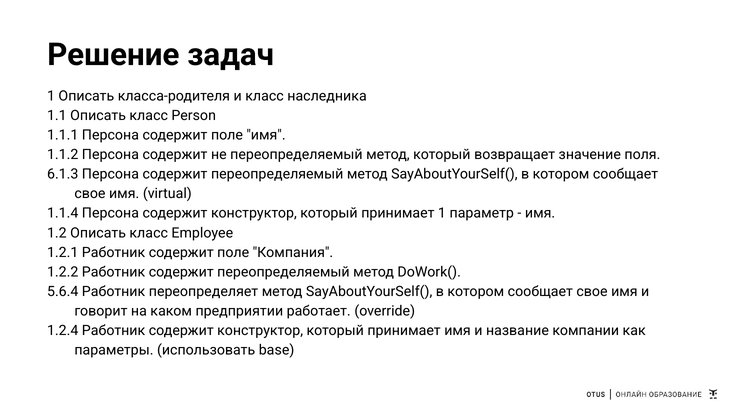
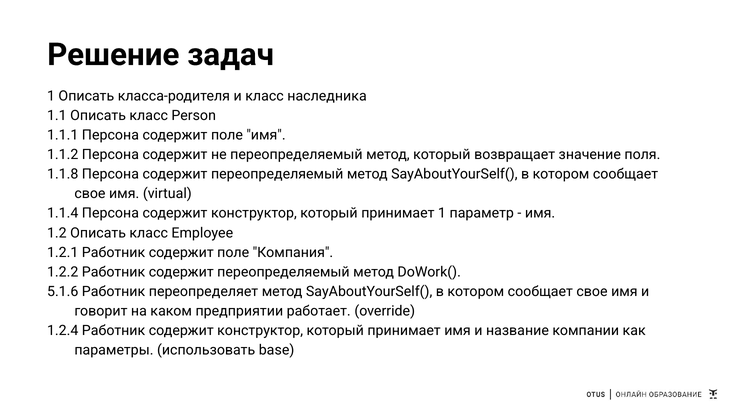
6.1.3: 6.1.3 -> 1.1.8
5.6.4: 5.6.4 -> 5.1.6
